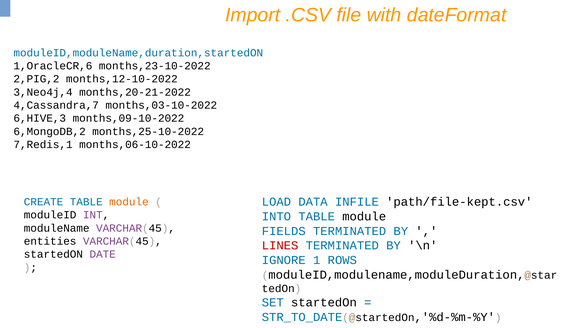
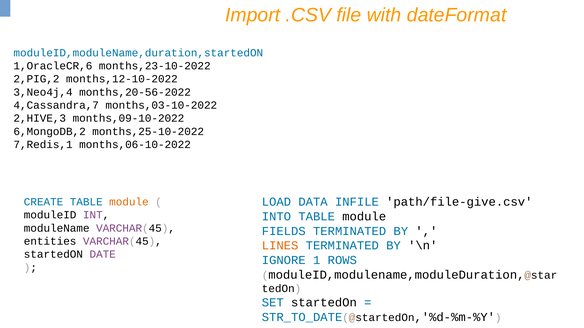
months,20-21-2022: months,20-21-2022 -> months,20-56-2022
6,HIVE,3: 6,HIVE,3 -> 2,HIVE,3
path/file-kept.csv: path/file-kept.csv -> path/file-give.csv
LINES colour: red -> orange
